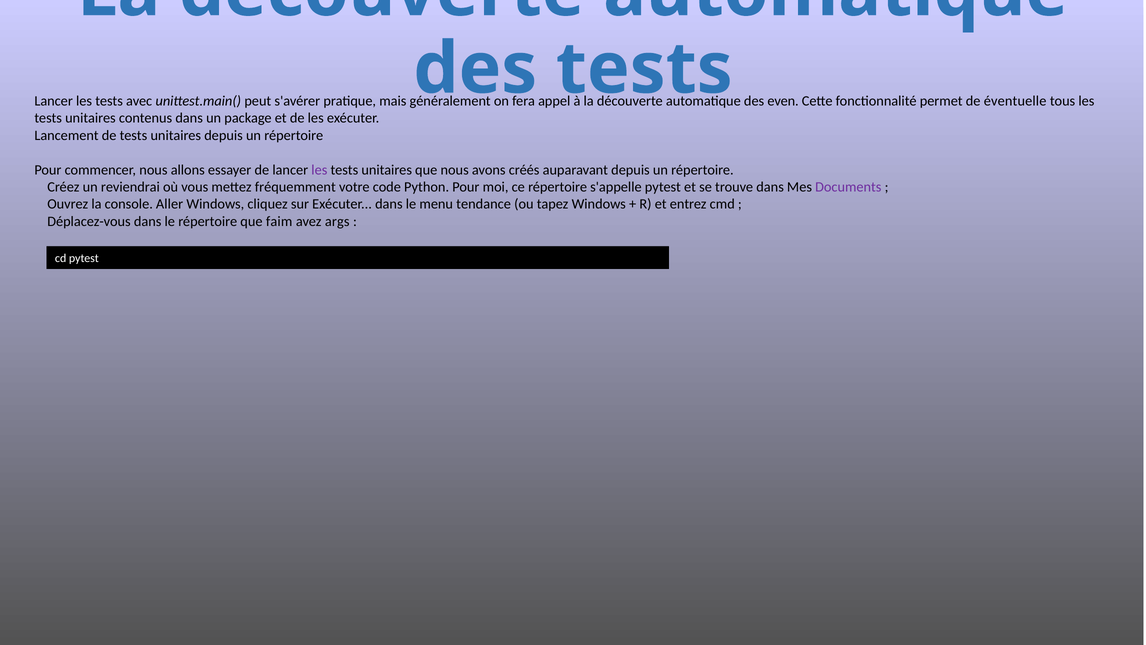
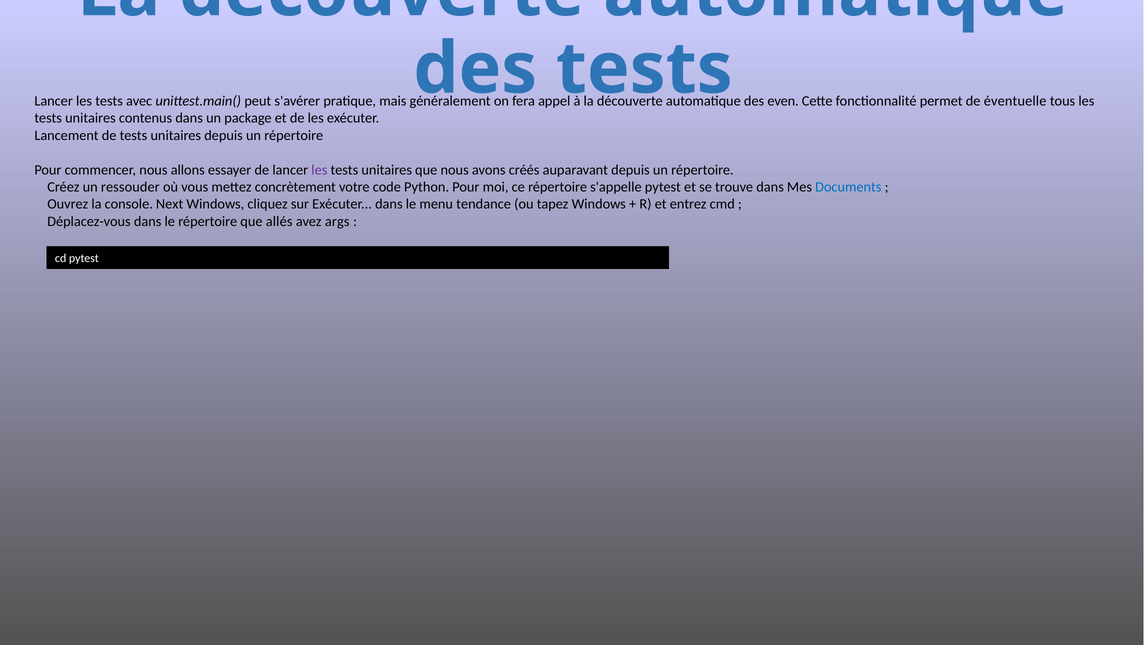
reviendrai: reviendrai -> ressouder
fréquemment: fréquemment -> concrètement
Documents colour: purple -> blue
Aller: Aller -> Next
faim: faim -> allés
